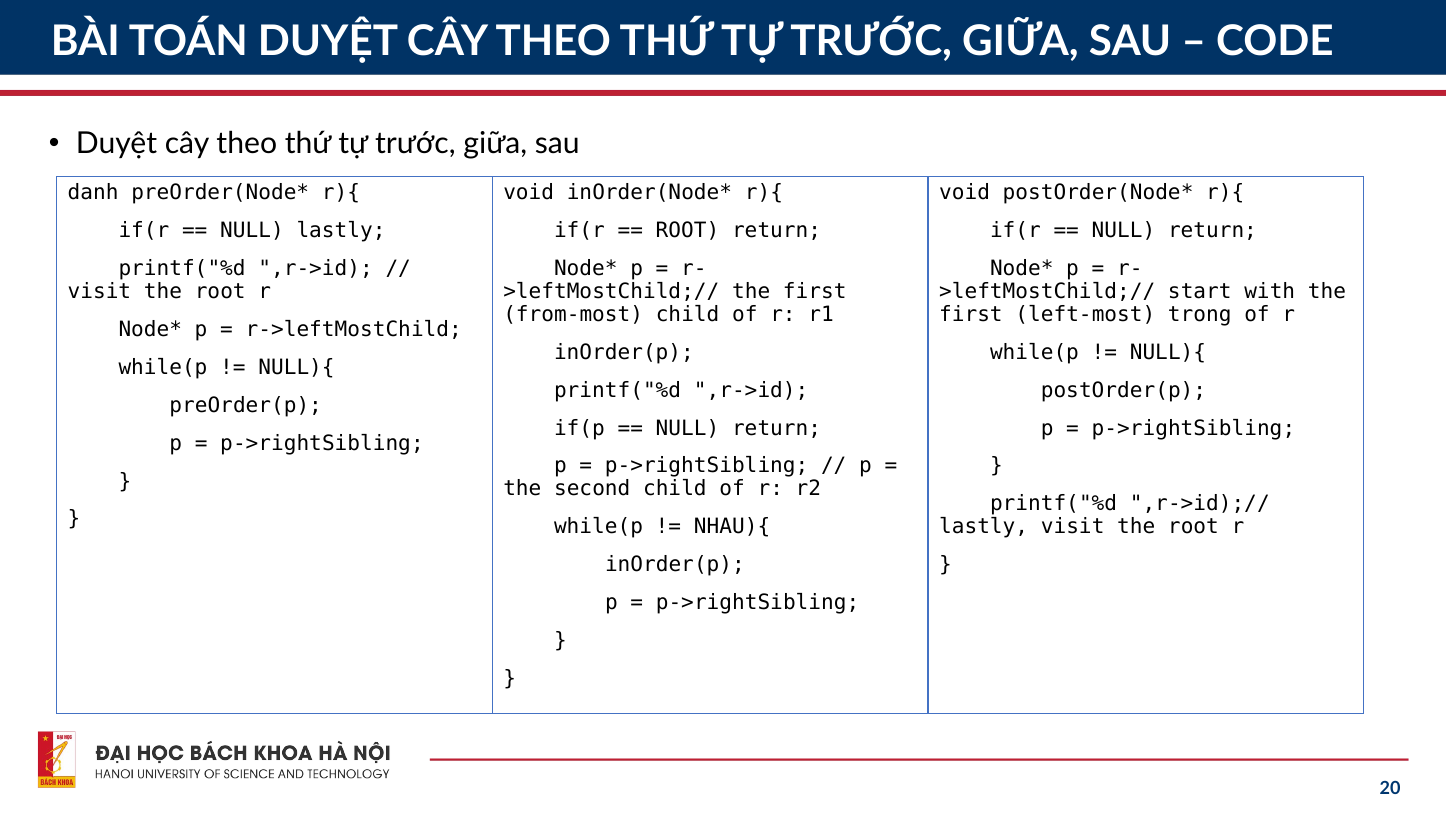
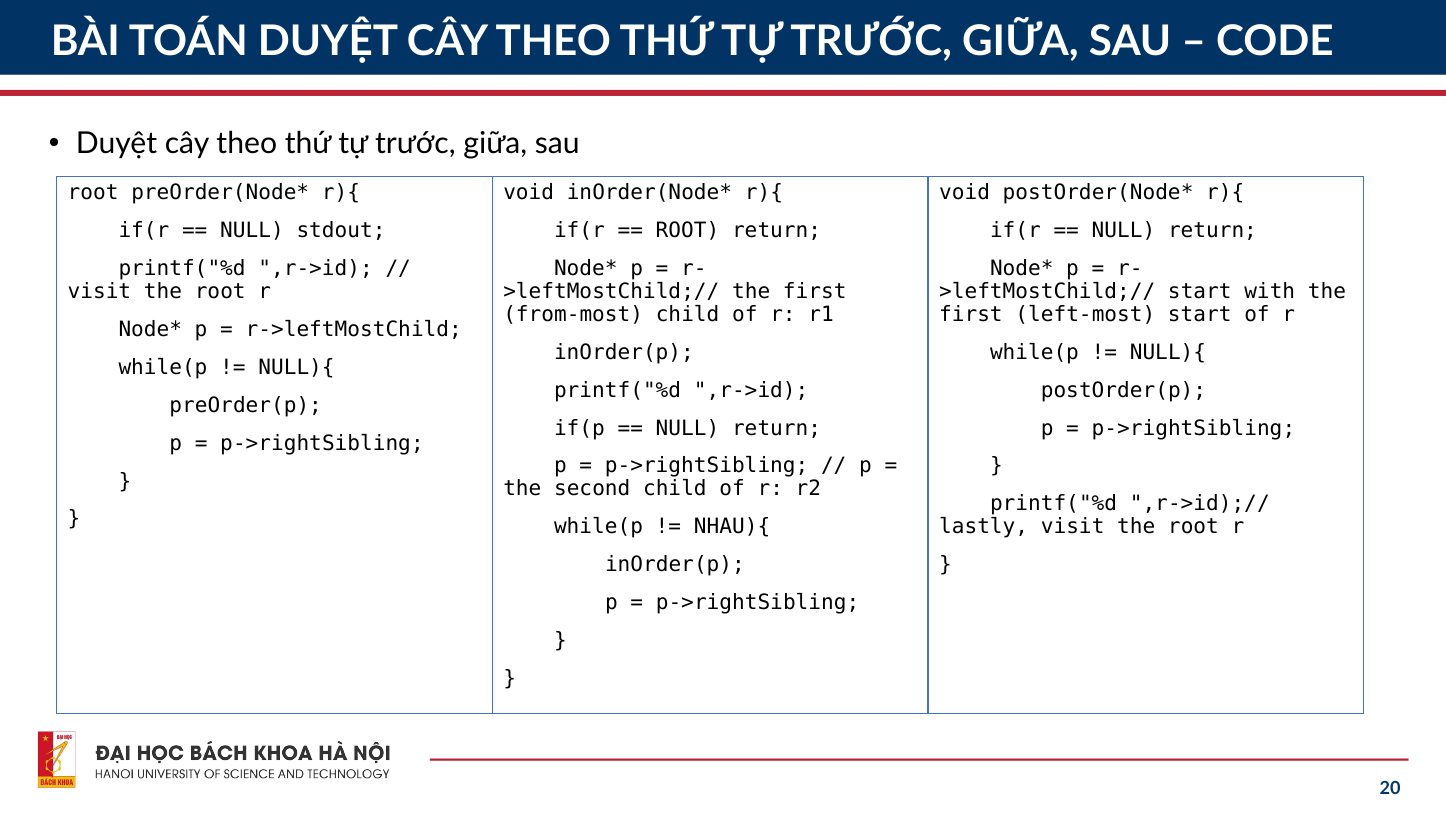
danh at (93, 193): danh -> root
NULL lastly: lastly -> stdout
left-most trong: trong -> start
